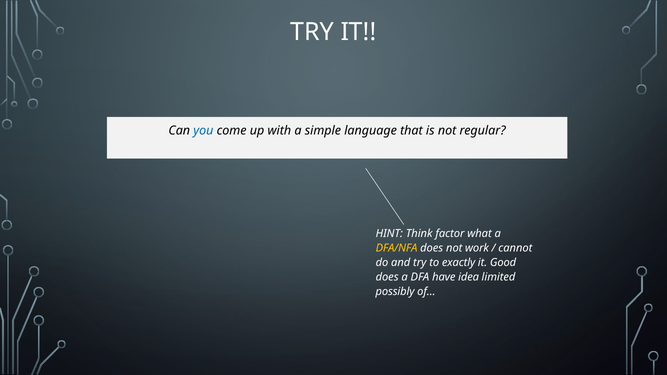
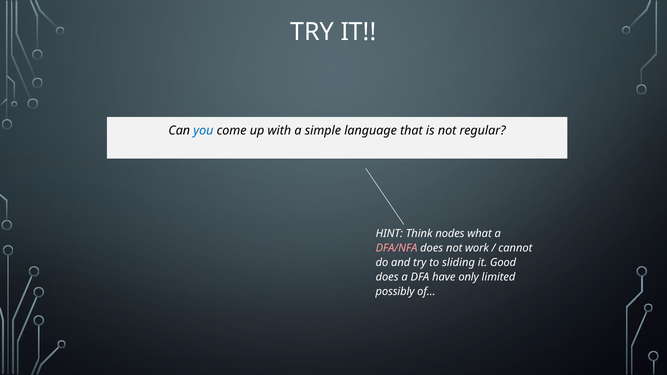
factor: factor -> nodes
DFA/NFA colour: yellow -> pink
exactly: exactly -> sliding
idea: idea -> only
